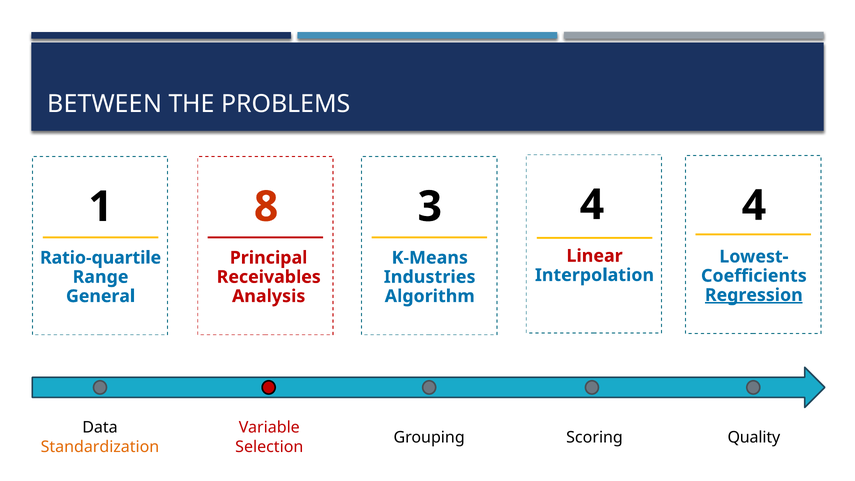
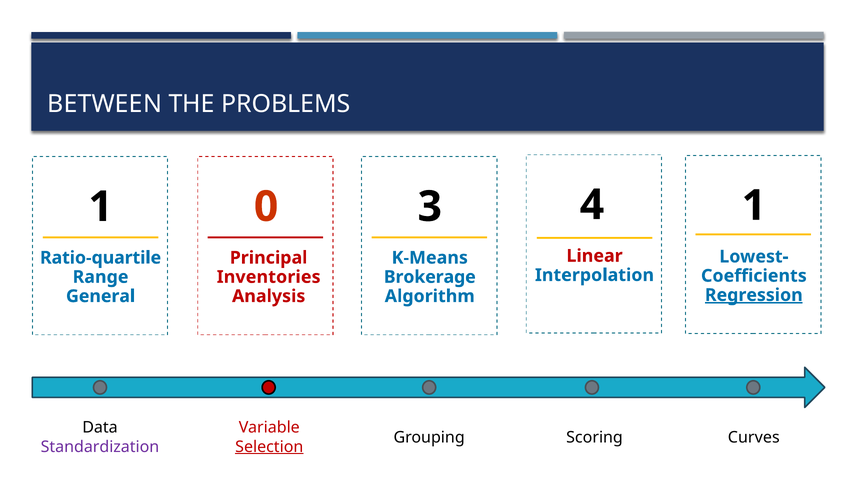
8: 8 -> 0
4 4: 4 -> 1
Receivables: Receivables -> Inventories
Industries: Industries -> Brokerage
Quality: Quality -> Curves
Selection underline: none -> present
Standardization colour: orange -> purple
